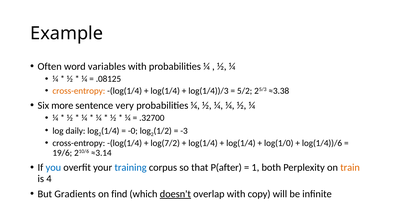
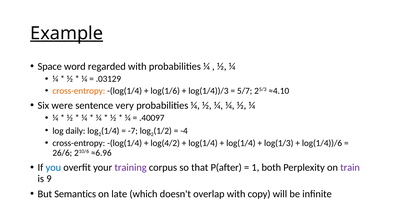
Example underline: none -> present
Often: Often -> Space
variables: variables -> regarded
.08125: .08125 -> .03129
log(1/4 at (165, 91): log(1/4 -> log(1/6
5/2: 5/2 -> 5/7
≈3.38: ≈3.38 -> ≈4.10
more: more -> were
.32700: .32700 -> .40097
-0: -0 -> -7
-3: -3 -> -4
log(7/2: log(7/2 -> log(4/2
log(1/0: log(1/0 -> log(1/3
19/6: 19/6 -> 26/6
≈3.14: ≈3.14 -> ≈6.96
training colour: blue -> purple
train colour: orange -> purple
4: 4 -> 9
Gradients: Gradients -> Semantics
find: find -> late
doesn't underline: present -> none
